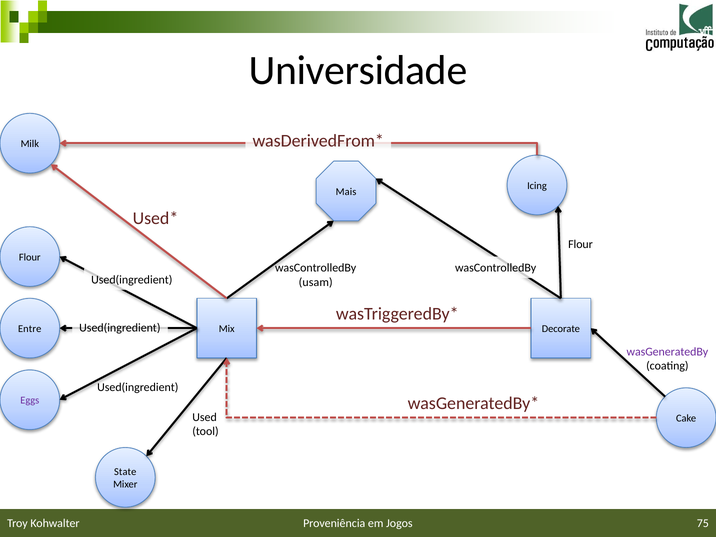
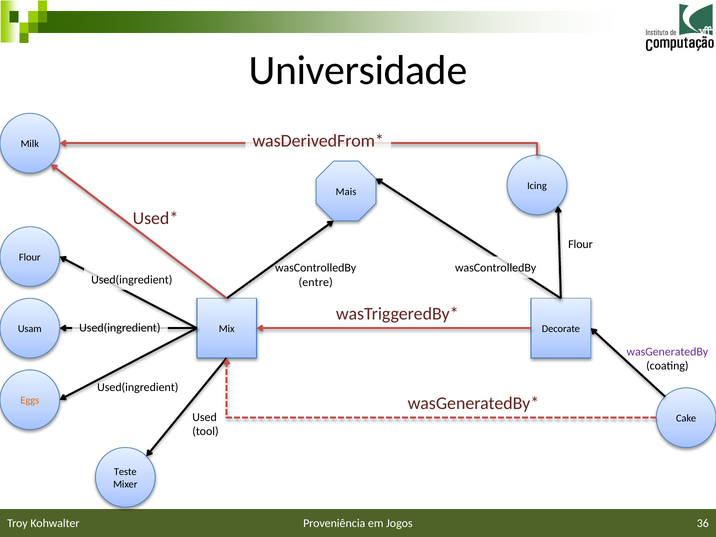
usam: usam -> entre
Entre: Entre -> Usam
Eggs colour: purple -> orange
State: State -> Teste
75: 75 -> 36
